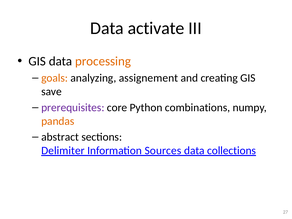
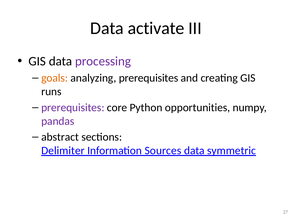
processing colour: orange -> purple
analyzing assignement: assignement -> prerequisites
save: save -> runs
combinations: combinations -> opportunities
pandas colour: orange -> purple
collections: collections -> symmetric
